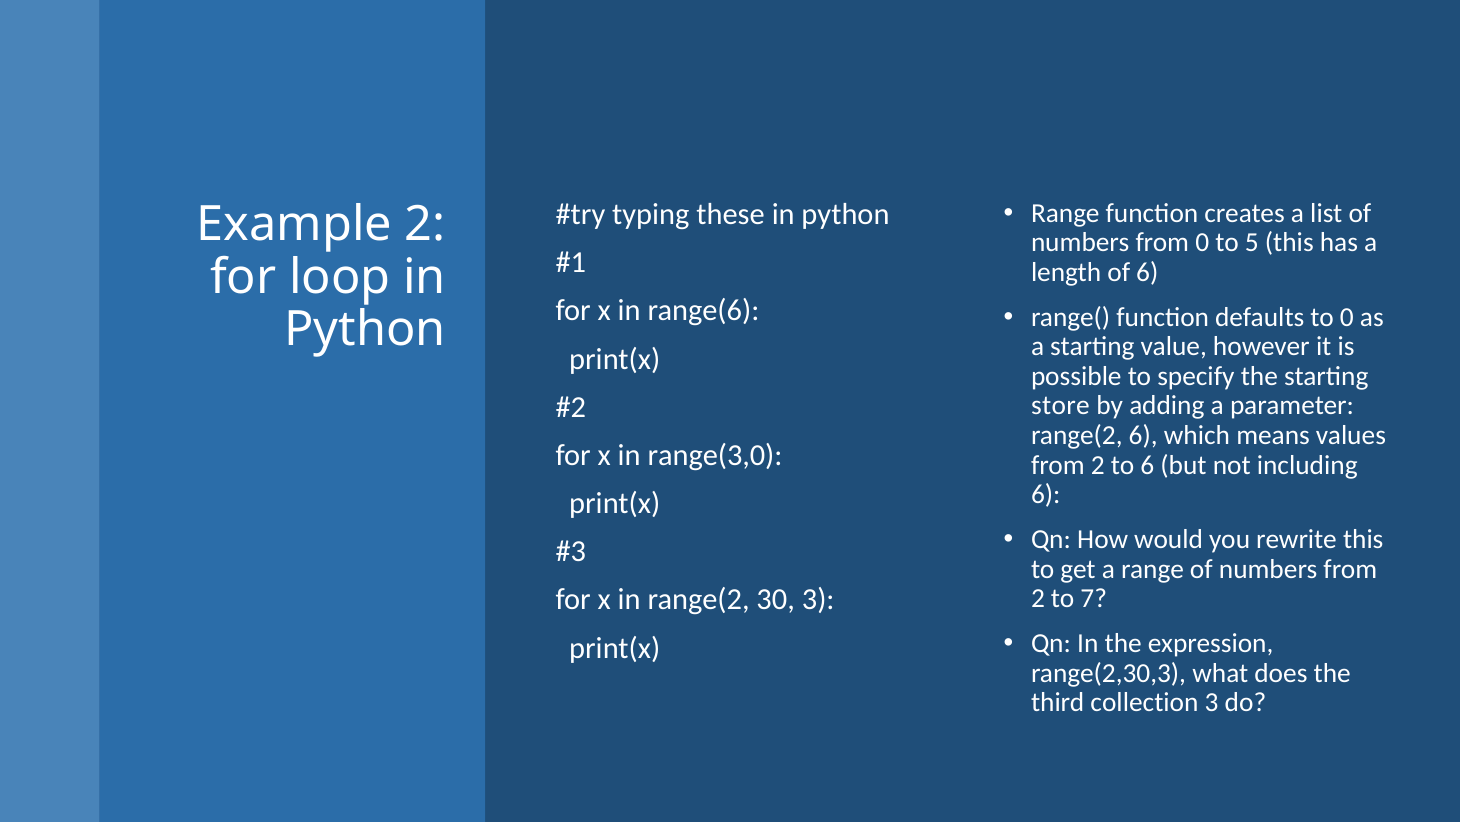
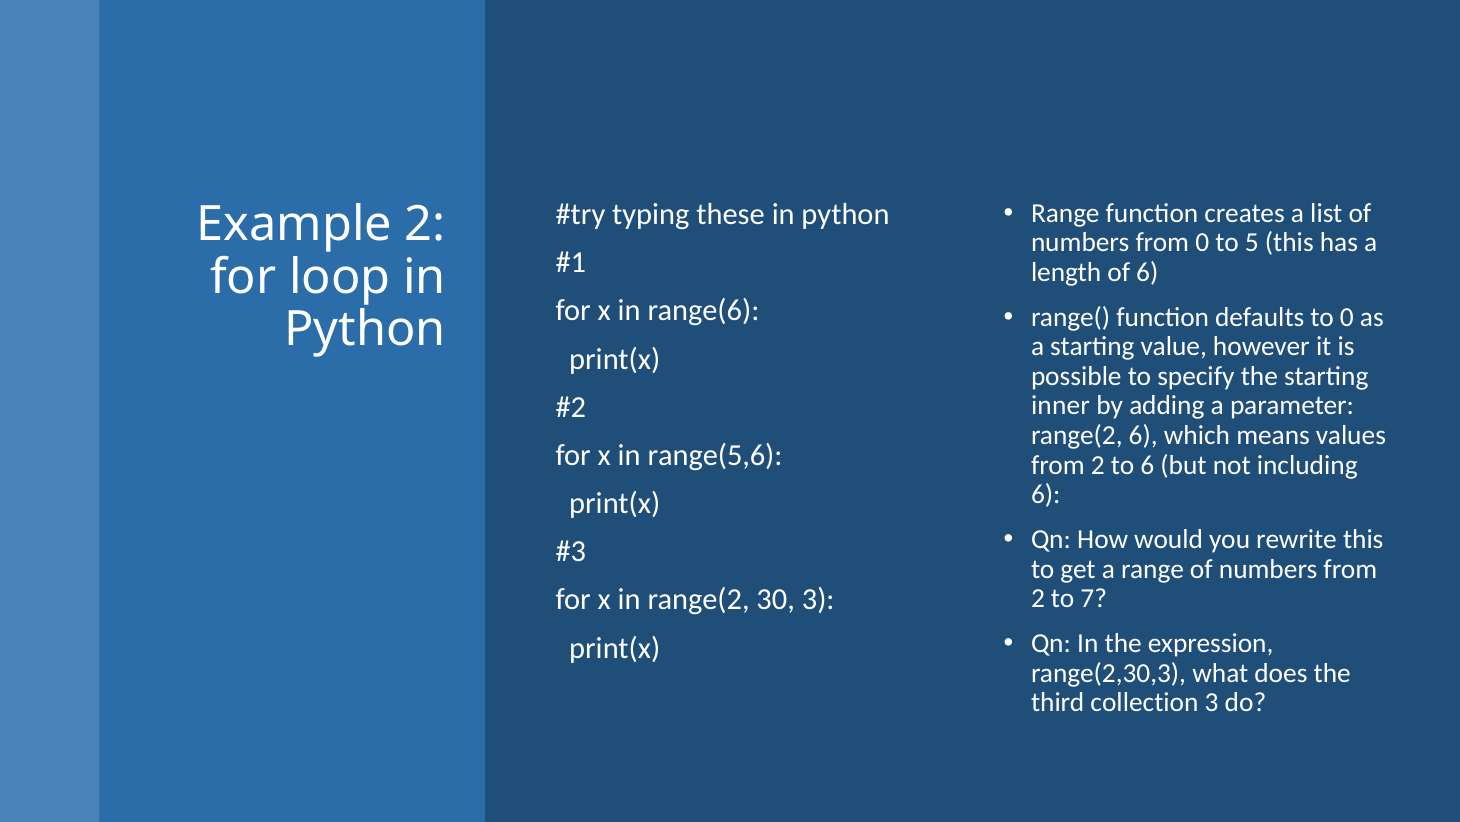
store: store -> inner
range(3,0: range(3,0 -> range(5,6
